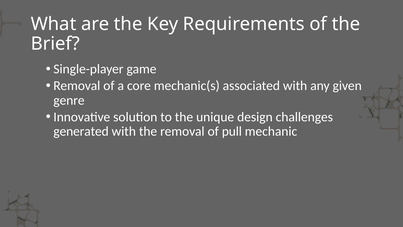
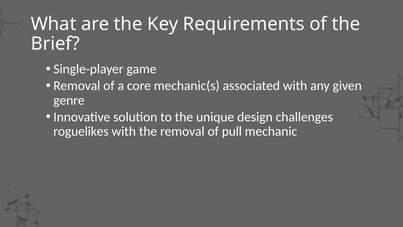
generated: generated -> roguelikes
